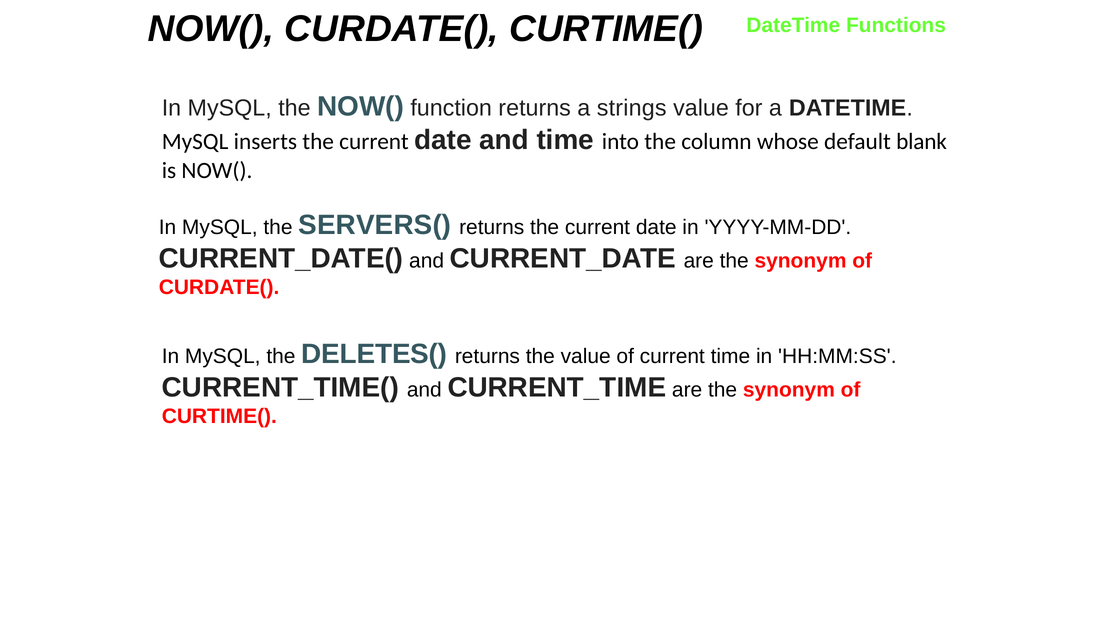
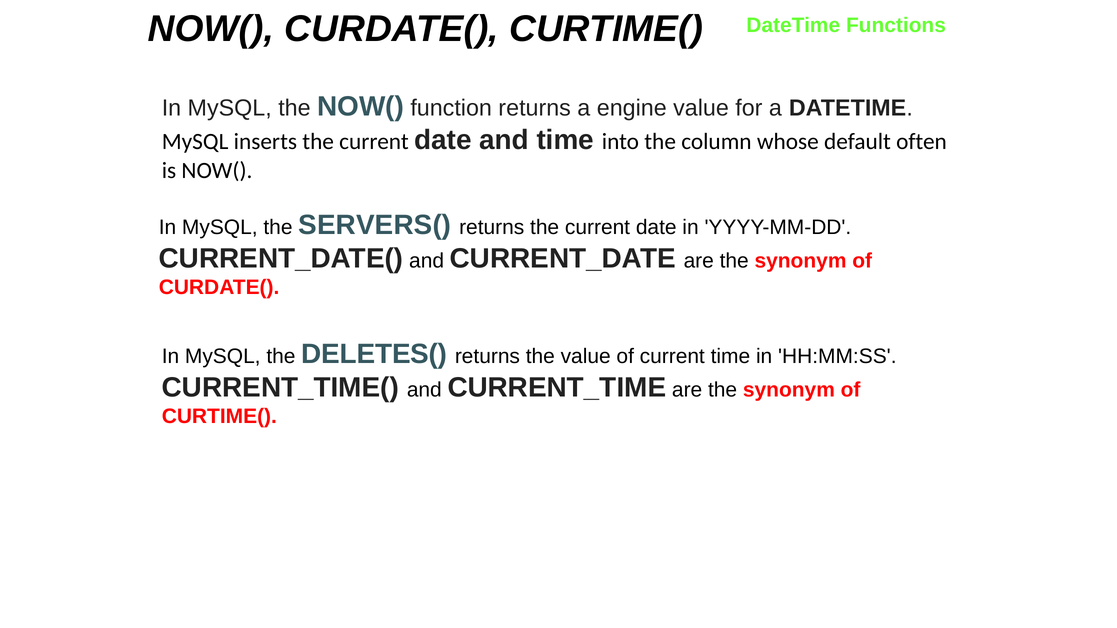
strings: strings -> engine
blank: blank -> often
